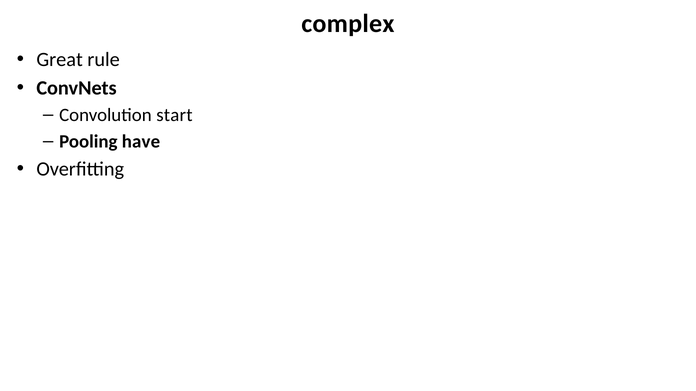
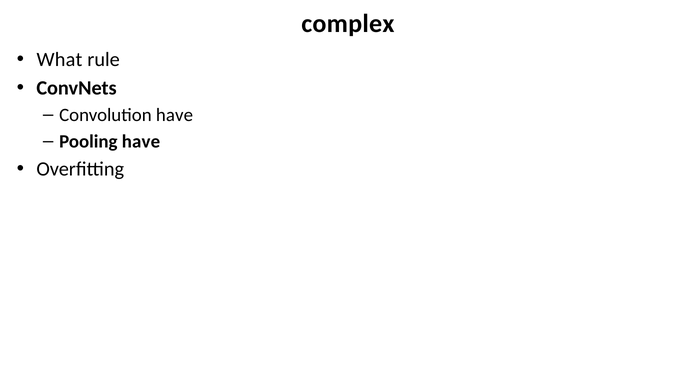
Great: Great -> What
Convolution start: start -> have
